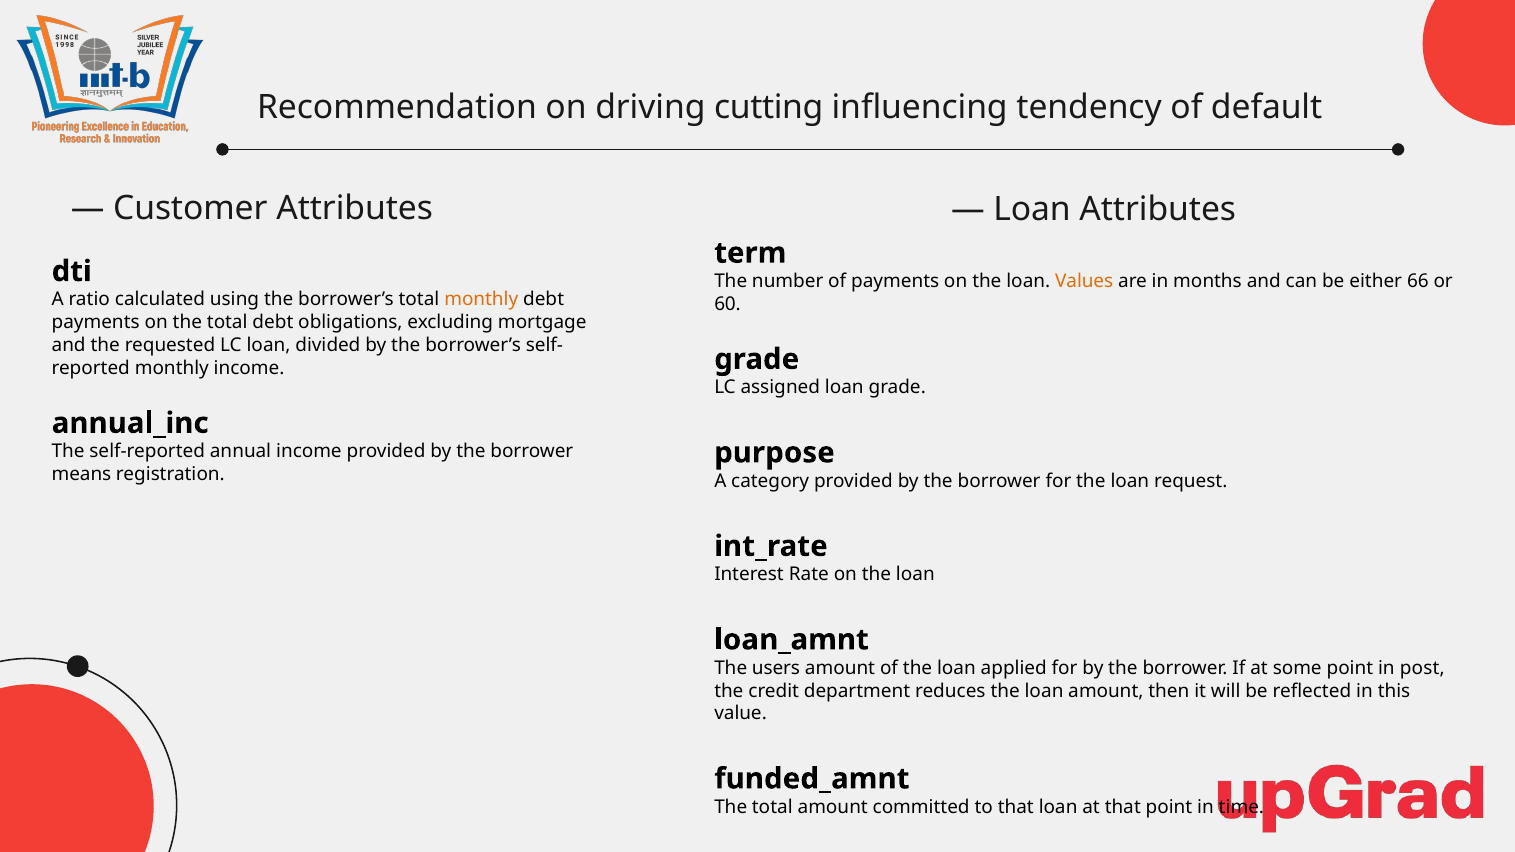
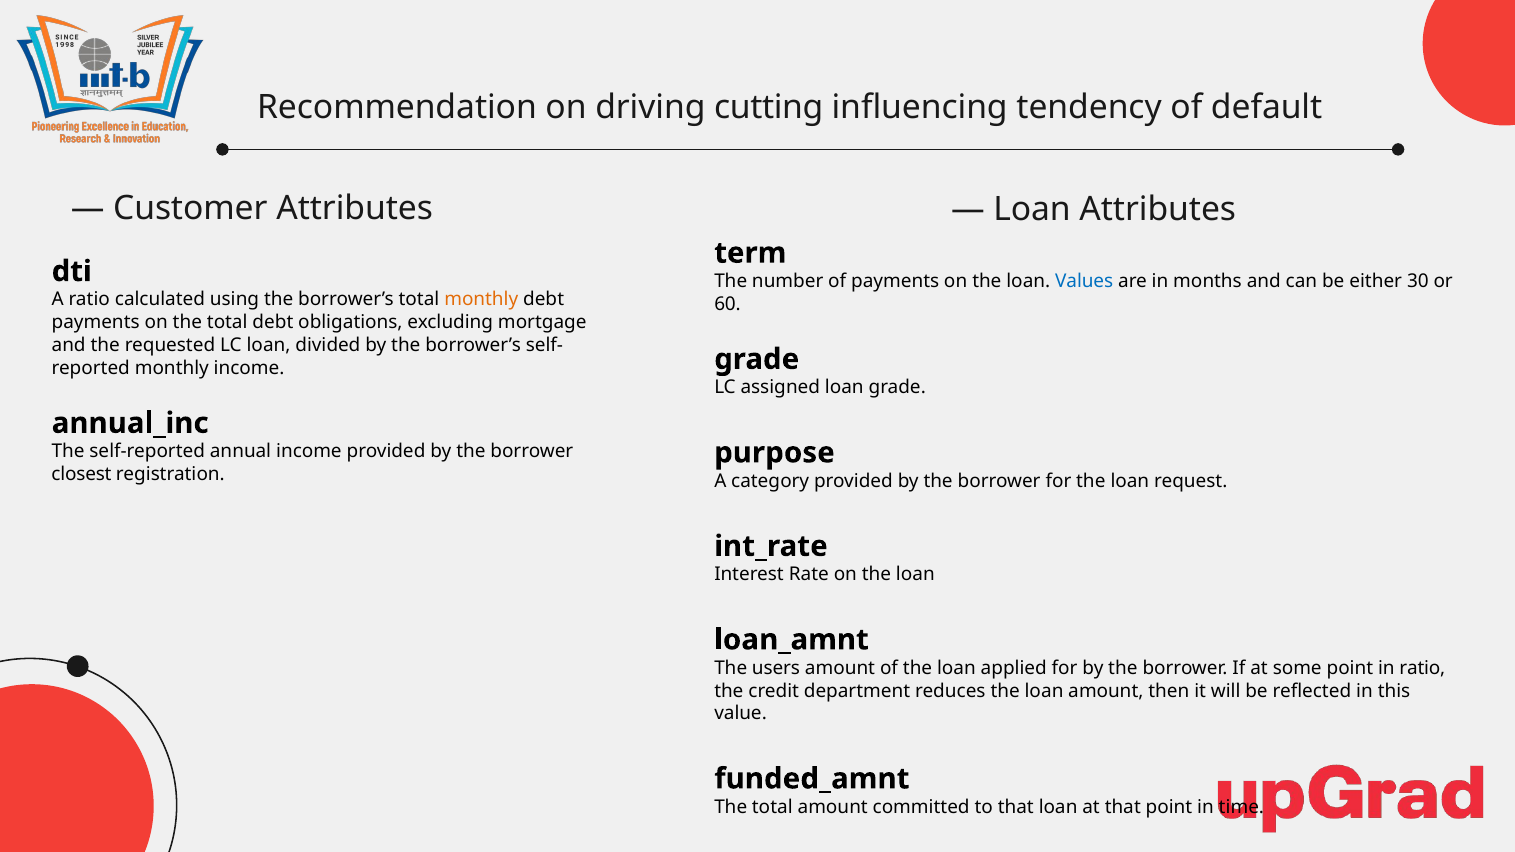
Values colour: orange -> blue
66: 66 -> 30
means: means -> closest
in post: post -> ratio
